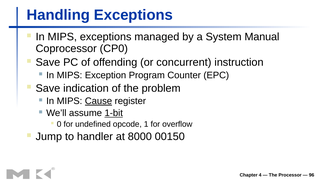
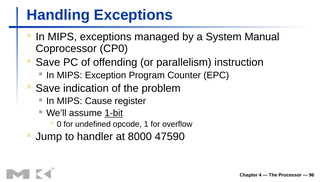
concurrent: concurrent -> parallelism
Cause underline: present -> none
00150: 00150 -> 47590
